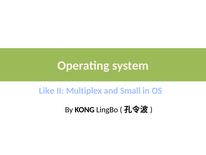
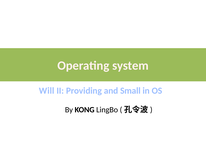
Like: Like -> Will
Multiplex: Multiplex -> Providing
